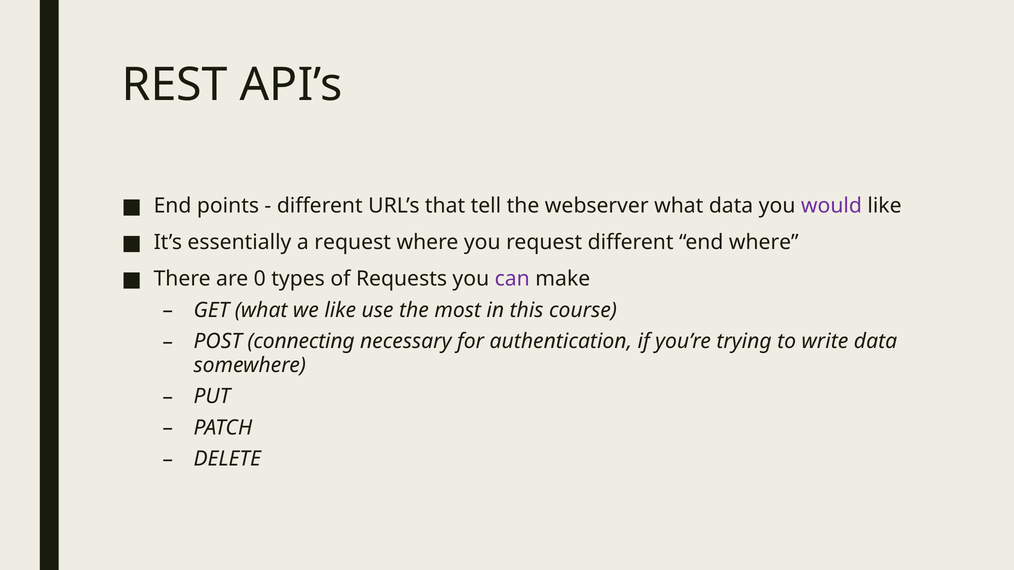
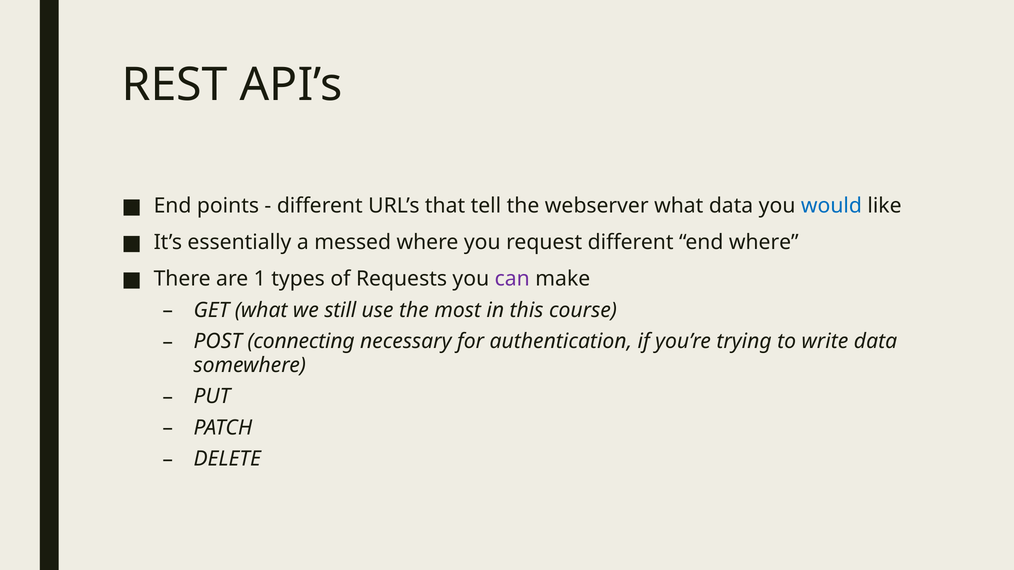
would colour: purple -> blue
a request: request -> messed
0: 0 -> 1
we like: like -> still
